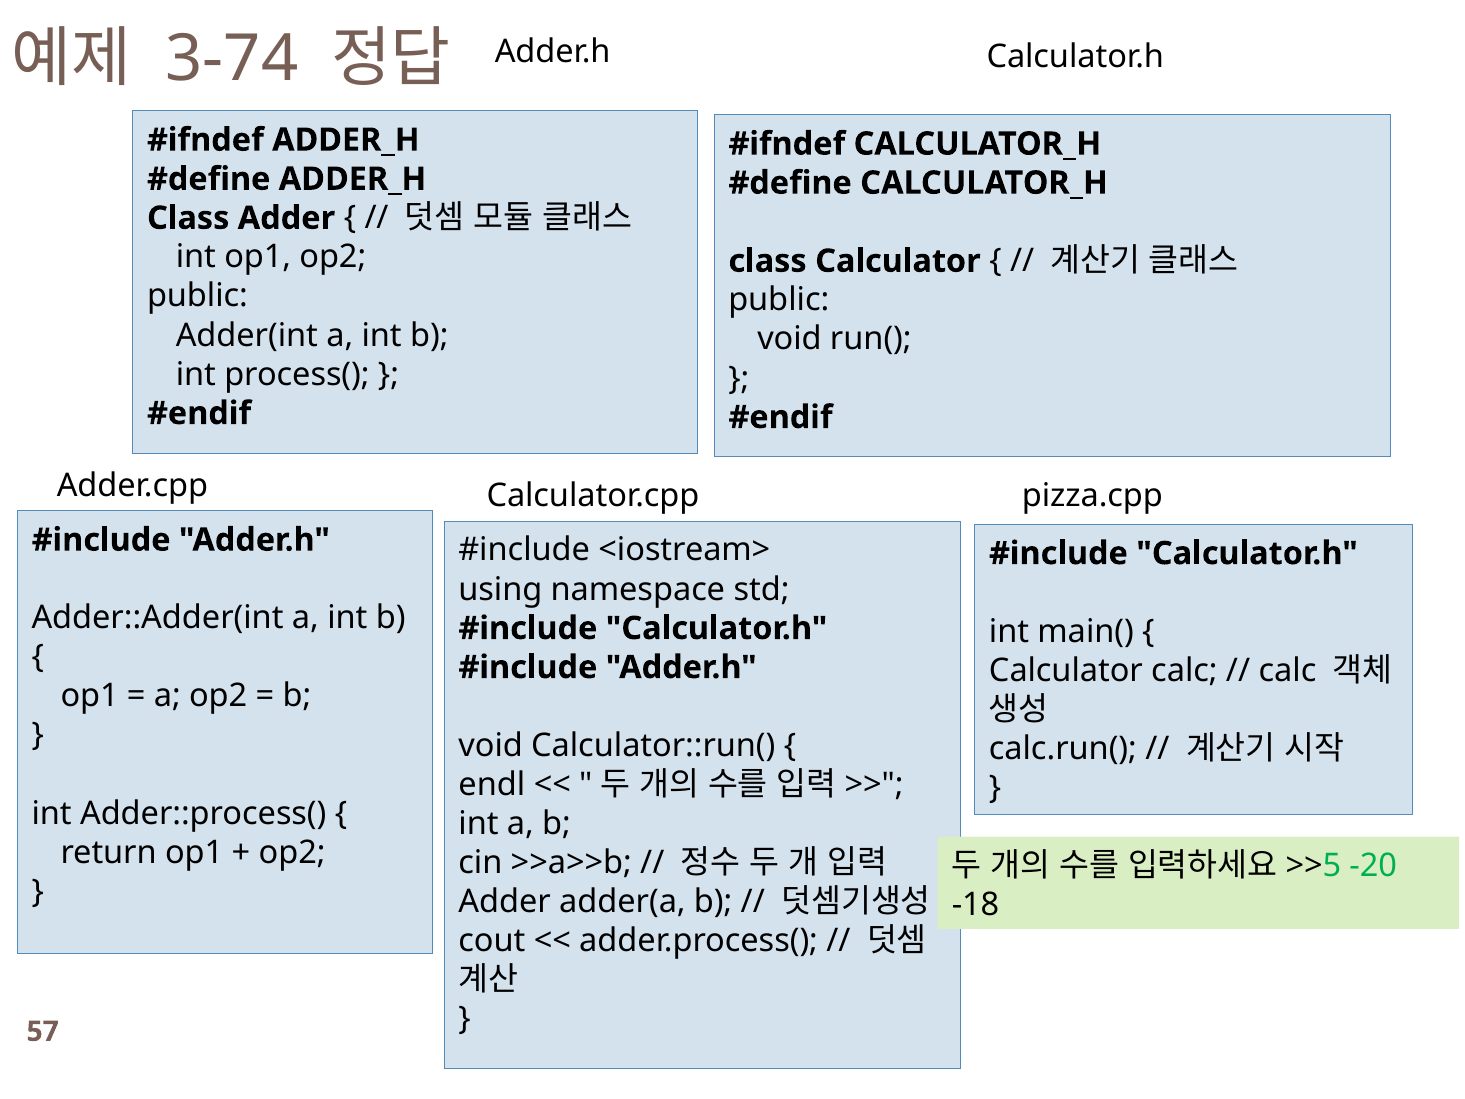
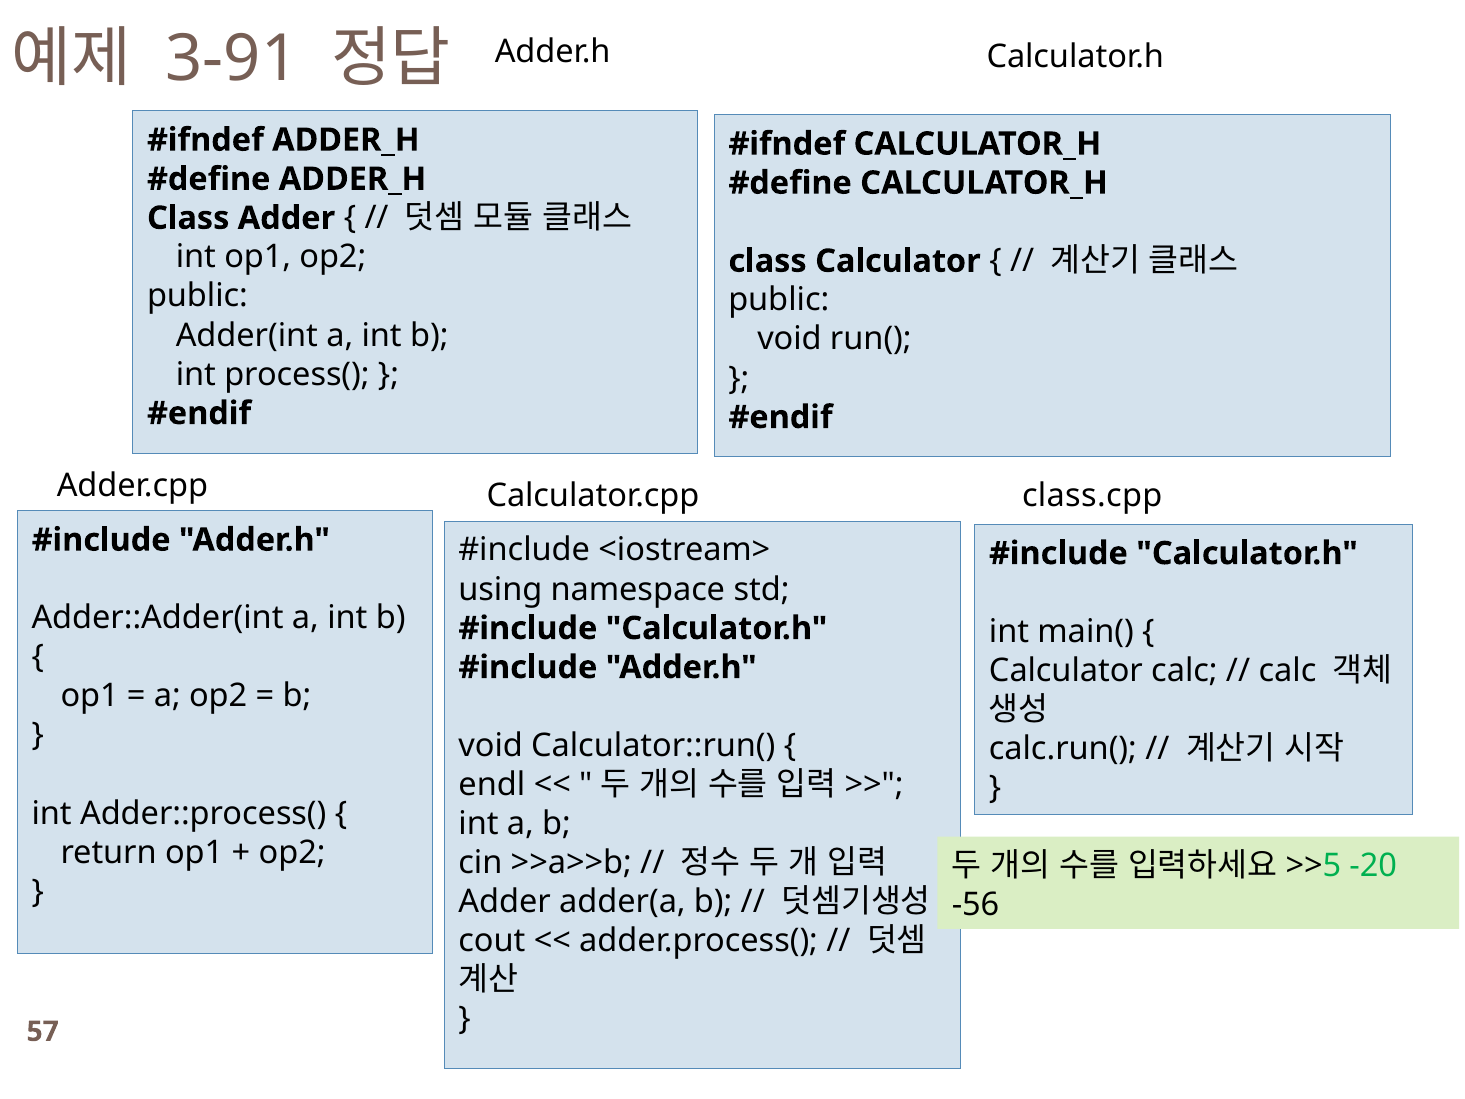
3-74: 3-74 -> 3-91
pizza.cpp: pizza.cpp -> class.cpp
-18: -18 -> -56
